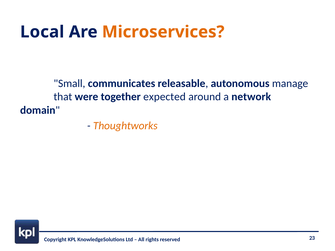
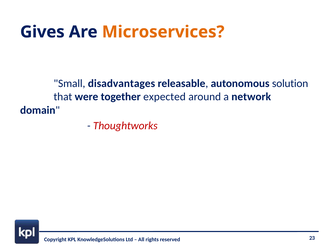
Local: Local -> Gives
communicates: communicates -> disadvantages
manage: manage -> solution
Thoughtworks colour: orange -> red
